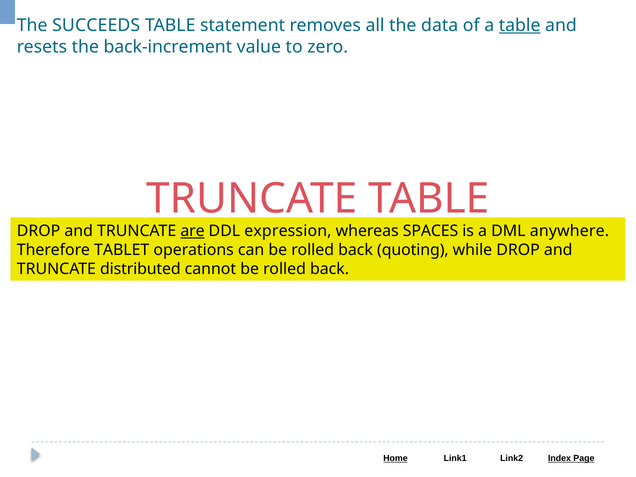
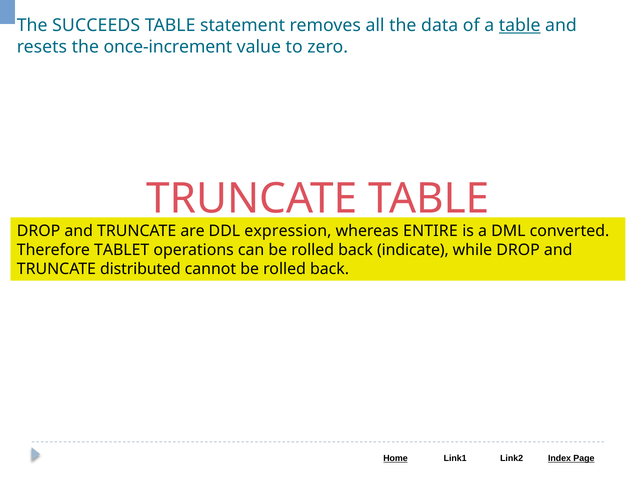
back-increment: back-increment -> once-increment
are underline: present -> none
SPACES: SPACES -> ENTIRE
anywhere: anywhere -> converted
quoting: quoting -> indicate
